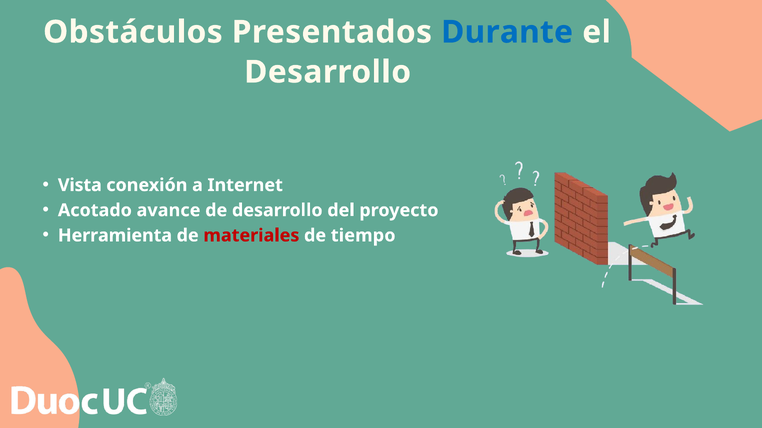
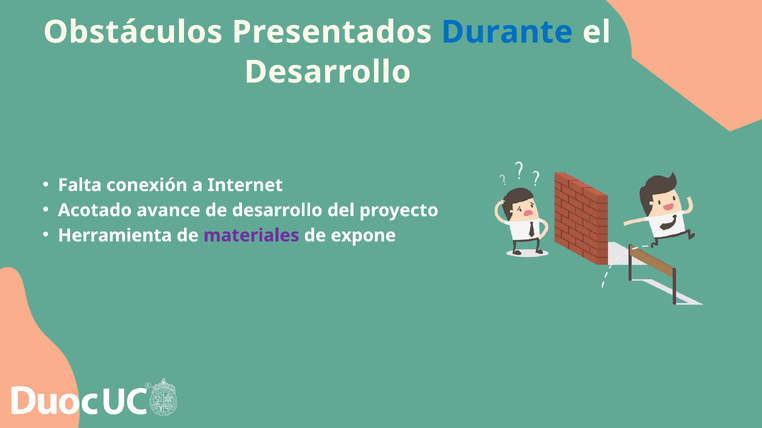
Vista: Vista -> Falta
materiales colour: red -> purple
tiempo: tiempo -> expone
